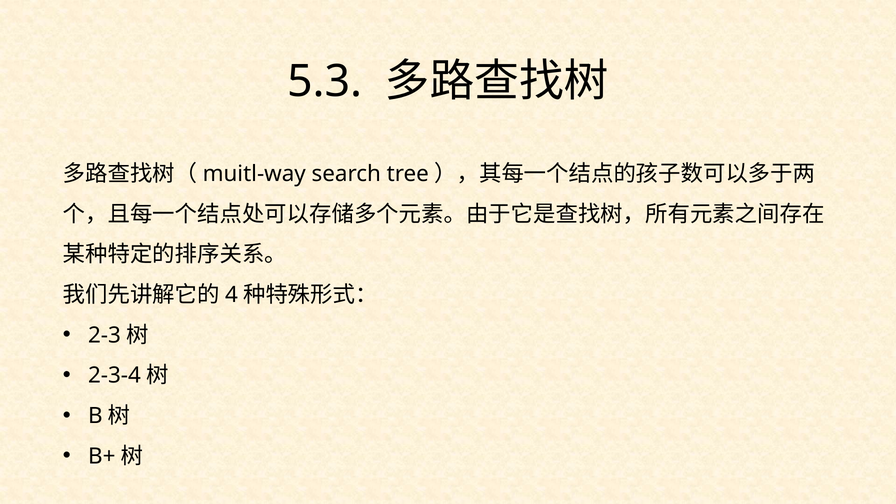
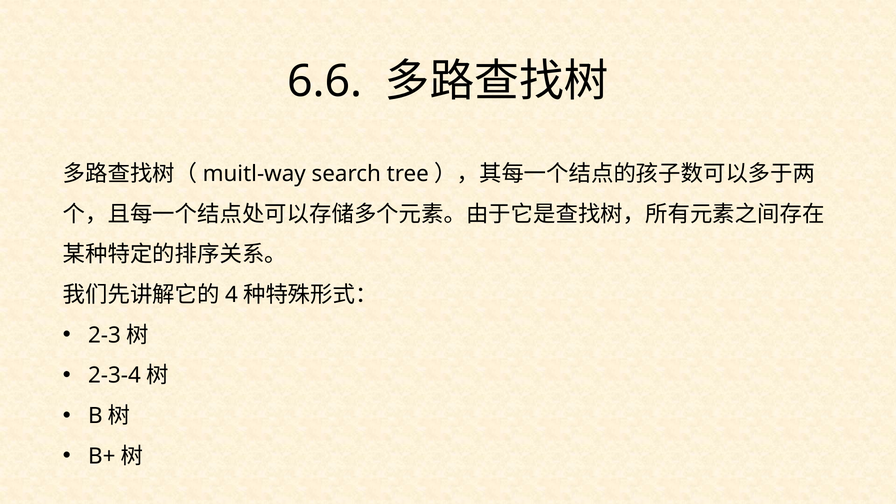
5.3: 5.3 -> 6.6
